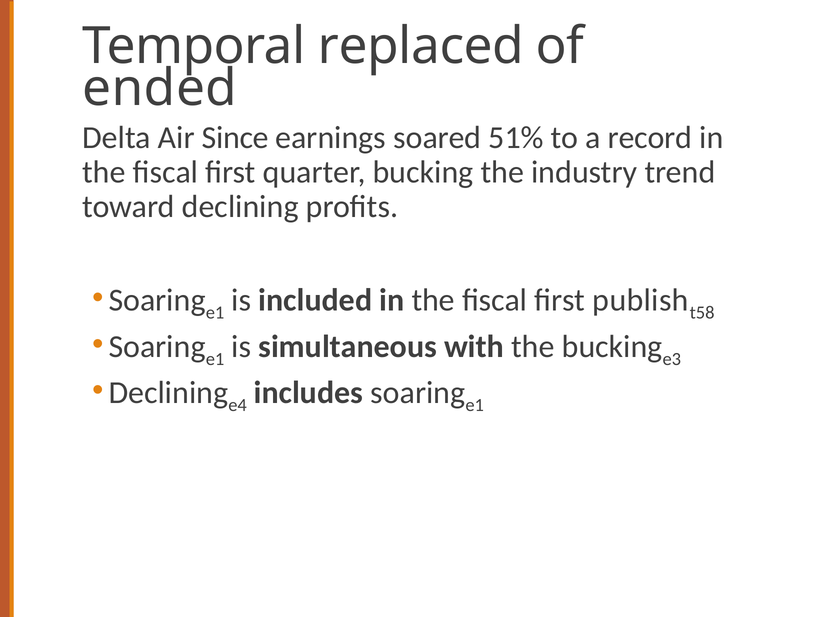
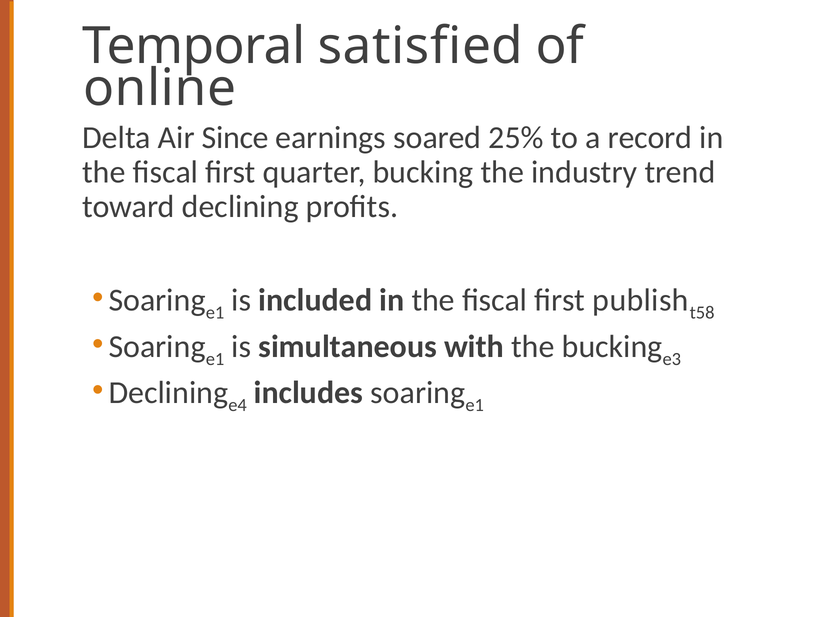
replaced: replaced -> satisfied
ended: ended -> online
51%: 51% -> 25%
